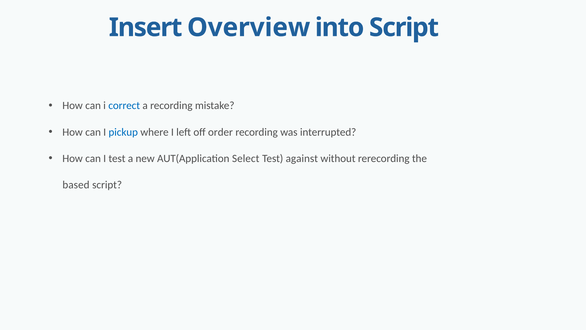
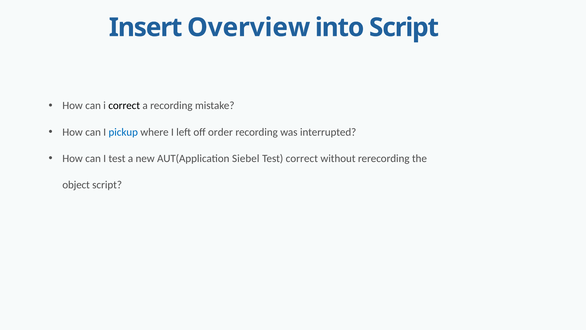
correct at (124, 106) colour: blue -> black
Select: Select -> Siebel
Test against: against -> correct
based: based -> object
